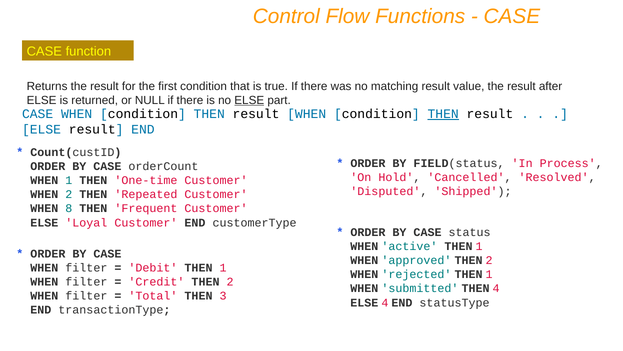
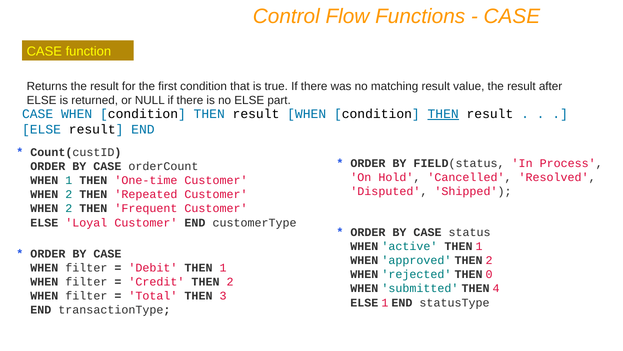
ELSE at (249, 100) underline: present -> none
8 at (69, 208): 8 -> 2
rejected THEN 1: 1 -> 0
ELSE 4: 4 -> 1
